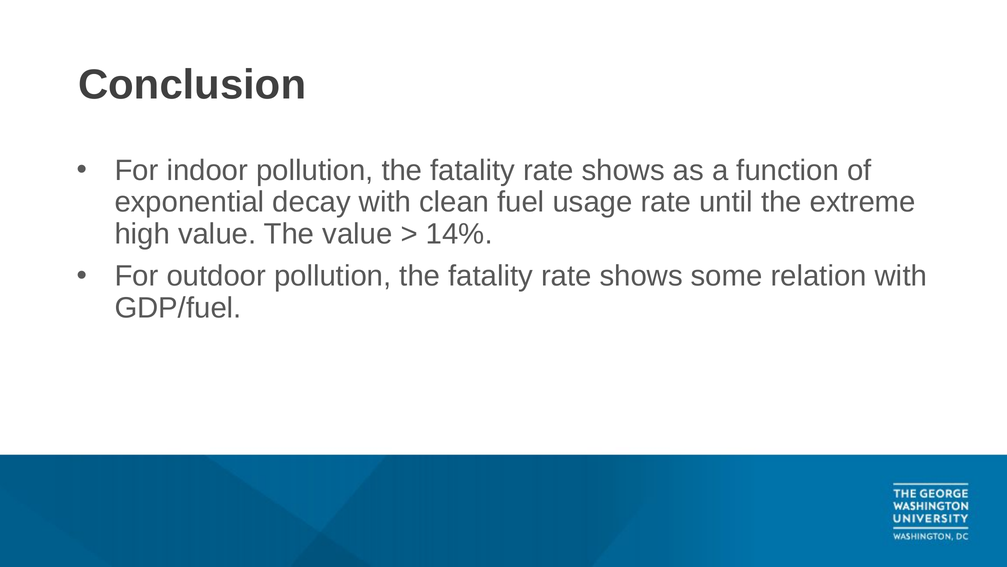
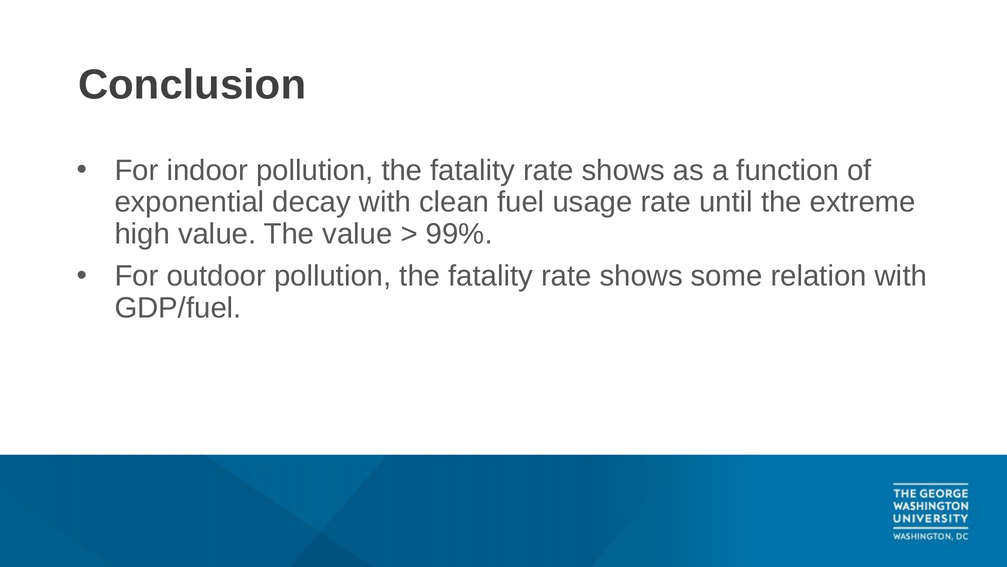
14%: 14% -> 99%
